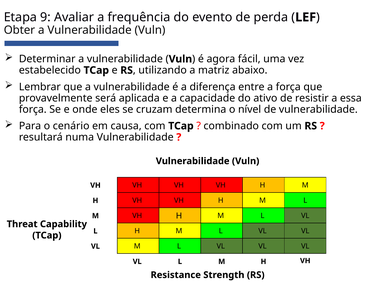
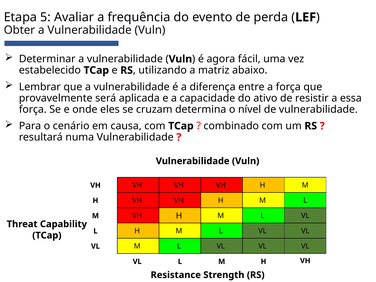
9: 9 -> 5
